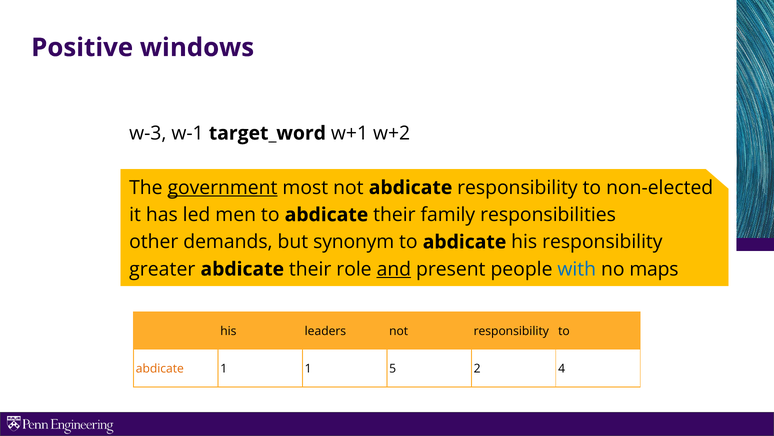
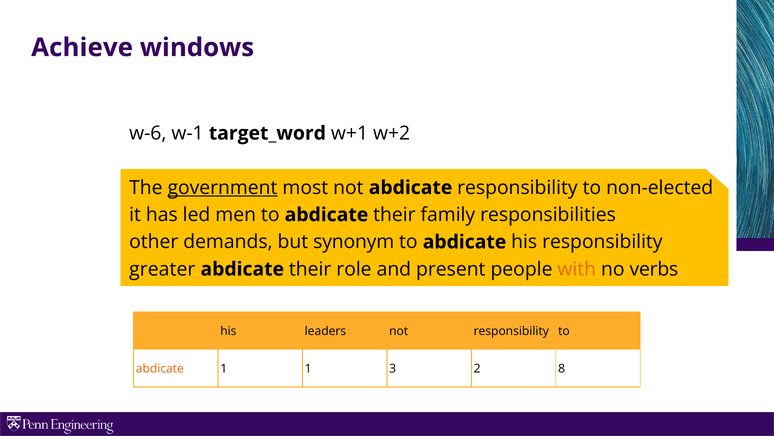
Positive: Positive -> Achieve
w-3: w-3 -> w-6
and underline: present -> none
with colour: blue -> orange
maps: maps -> verbs
5: 5 -> 3
4: 4 -> 8
